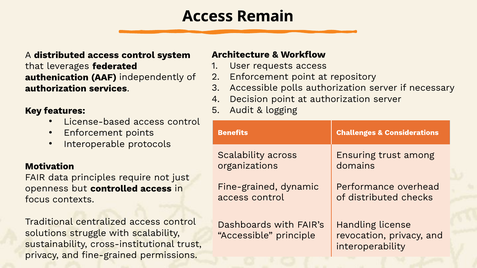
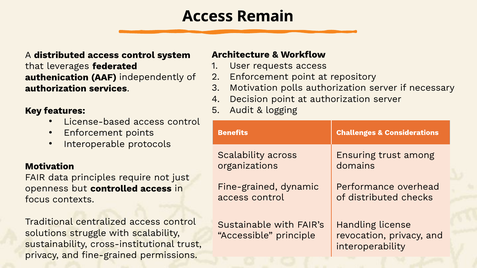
Accessible at (254, 88): Accessible -> Motivation
Dashboards: Dashboards -> Sustainable
